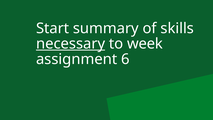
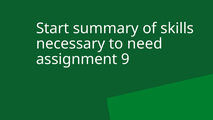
necessary underline: present -> none
week: week -> need
6: 6 -> 9
